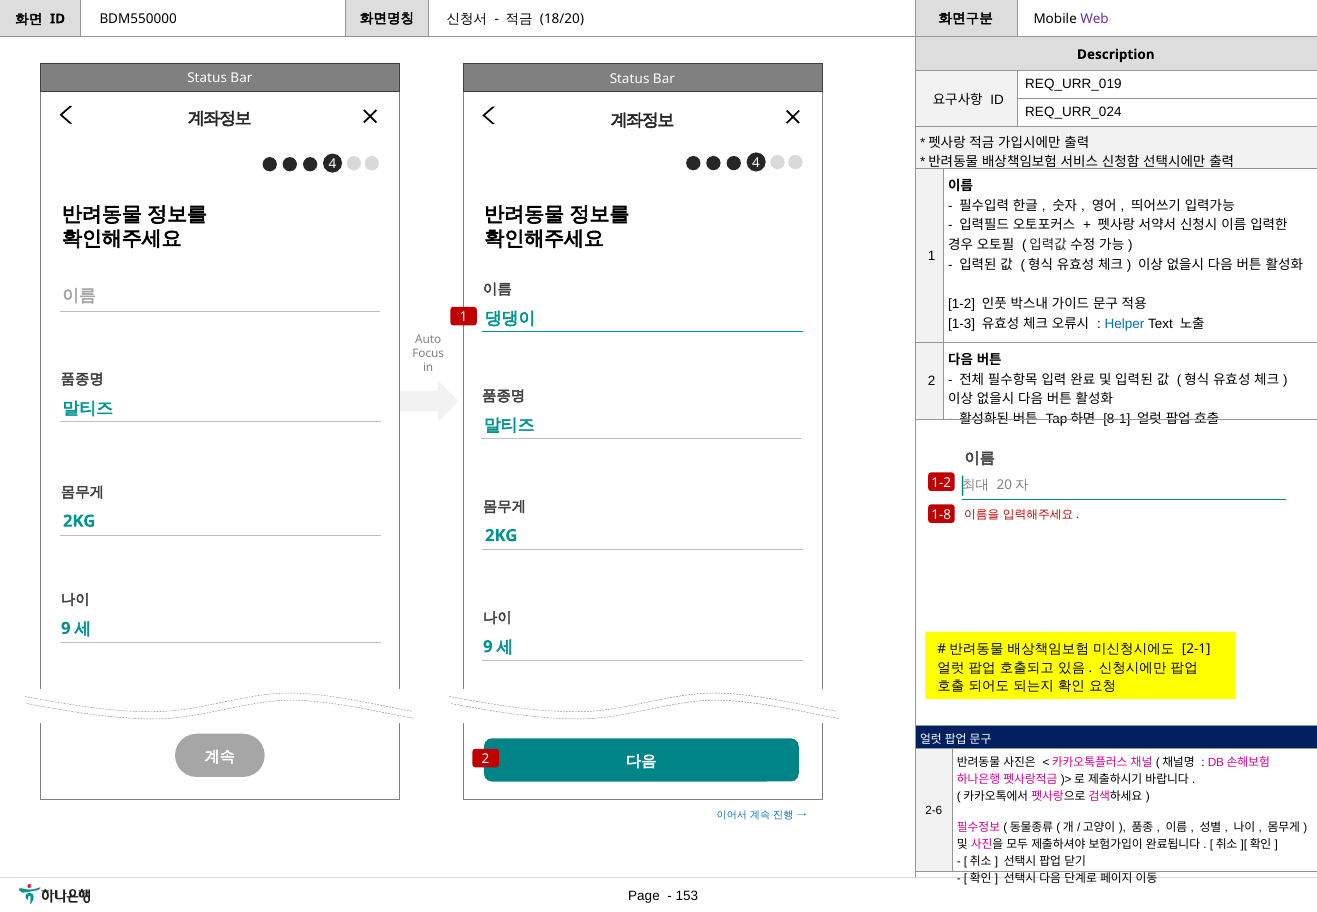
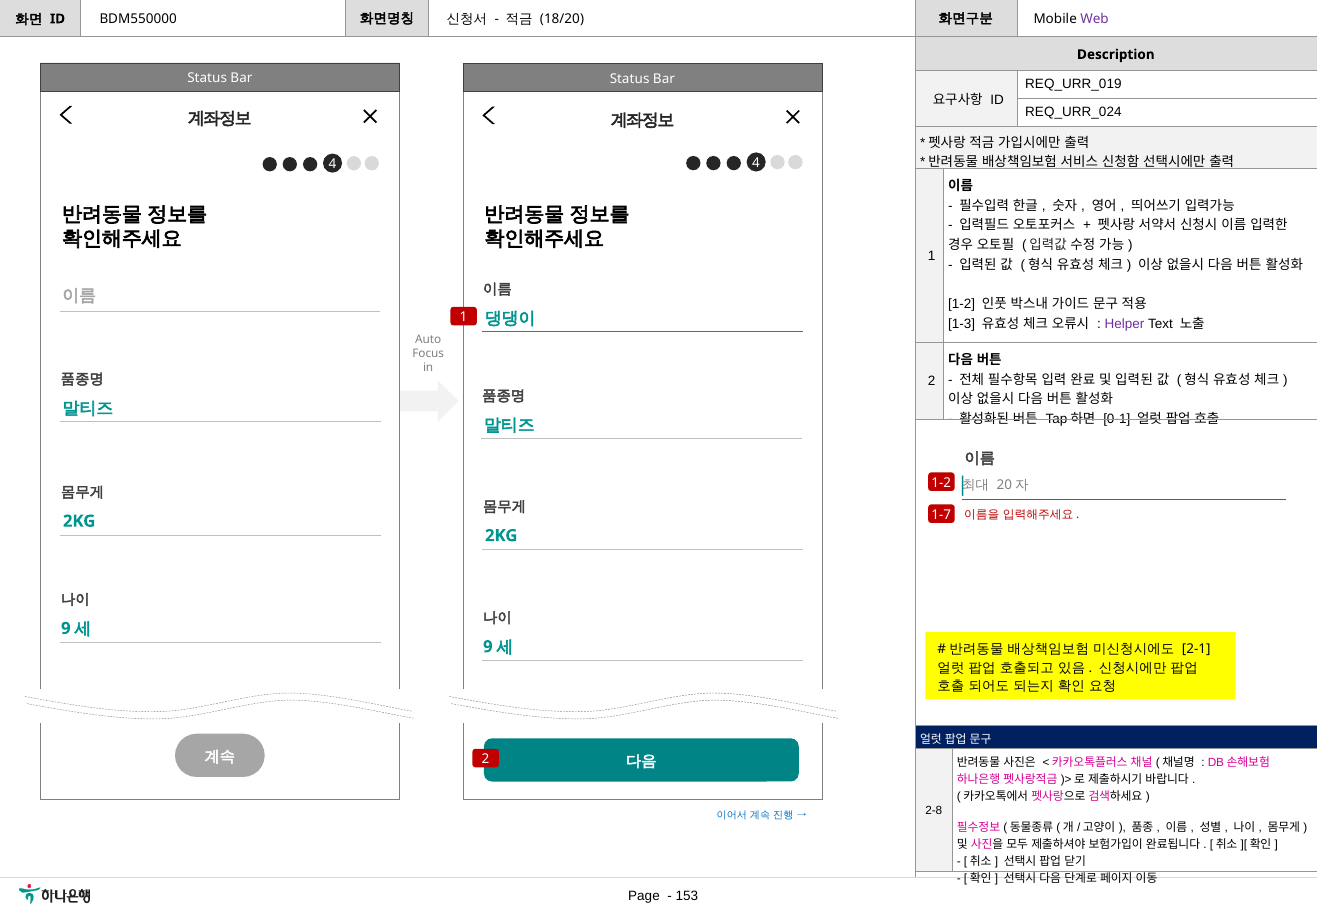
Helper colour: blue -> purple
8-1: 8-1 -> 0-1
1-8: 1-8 -> 1-7
2-6: 2-6 -> 2-8
